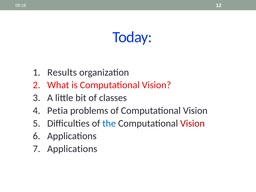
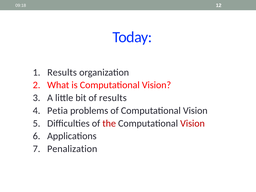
of classes: classes -> results
the colour: blue -> red
Applications at (72, 149): Applications -> Penalization
